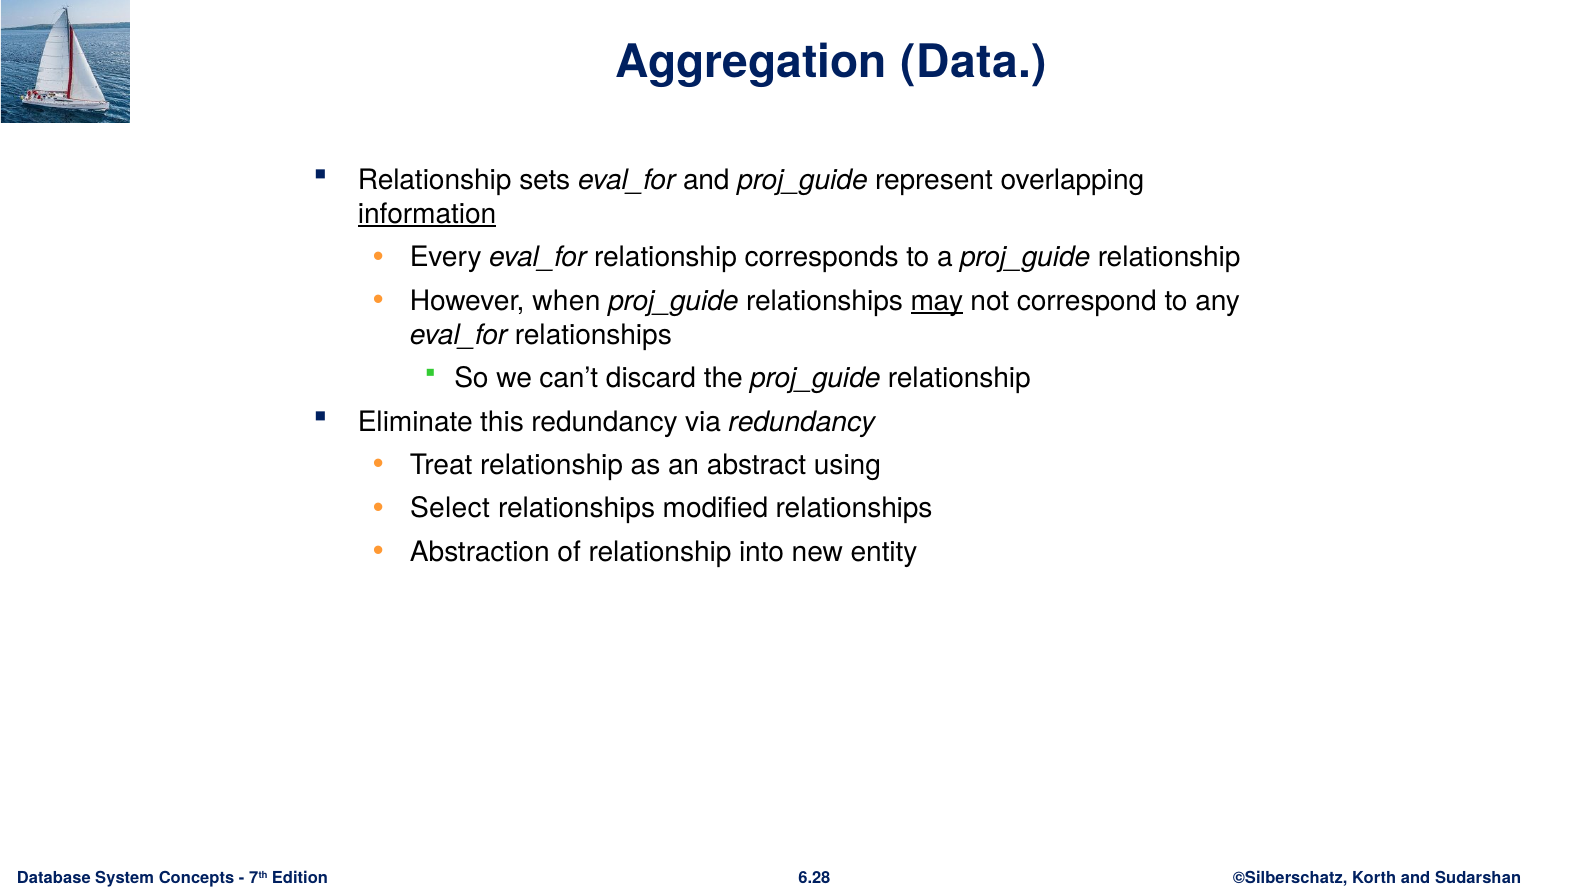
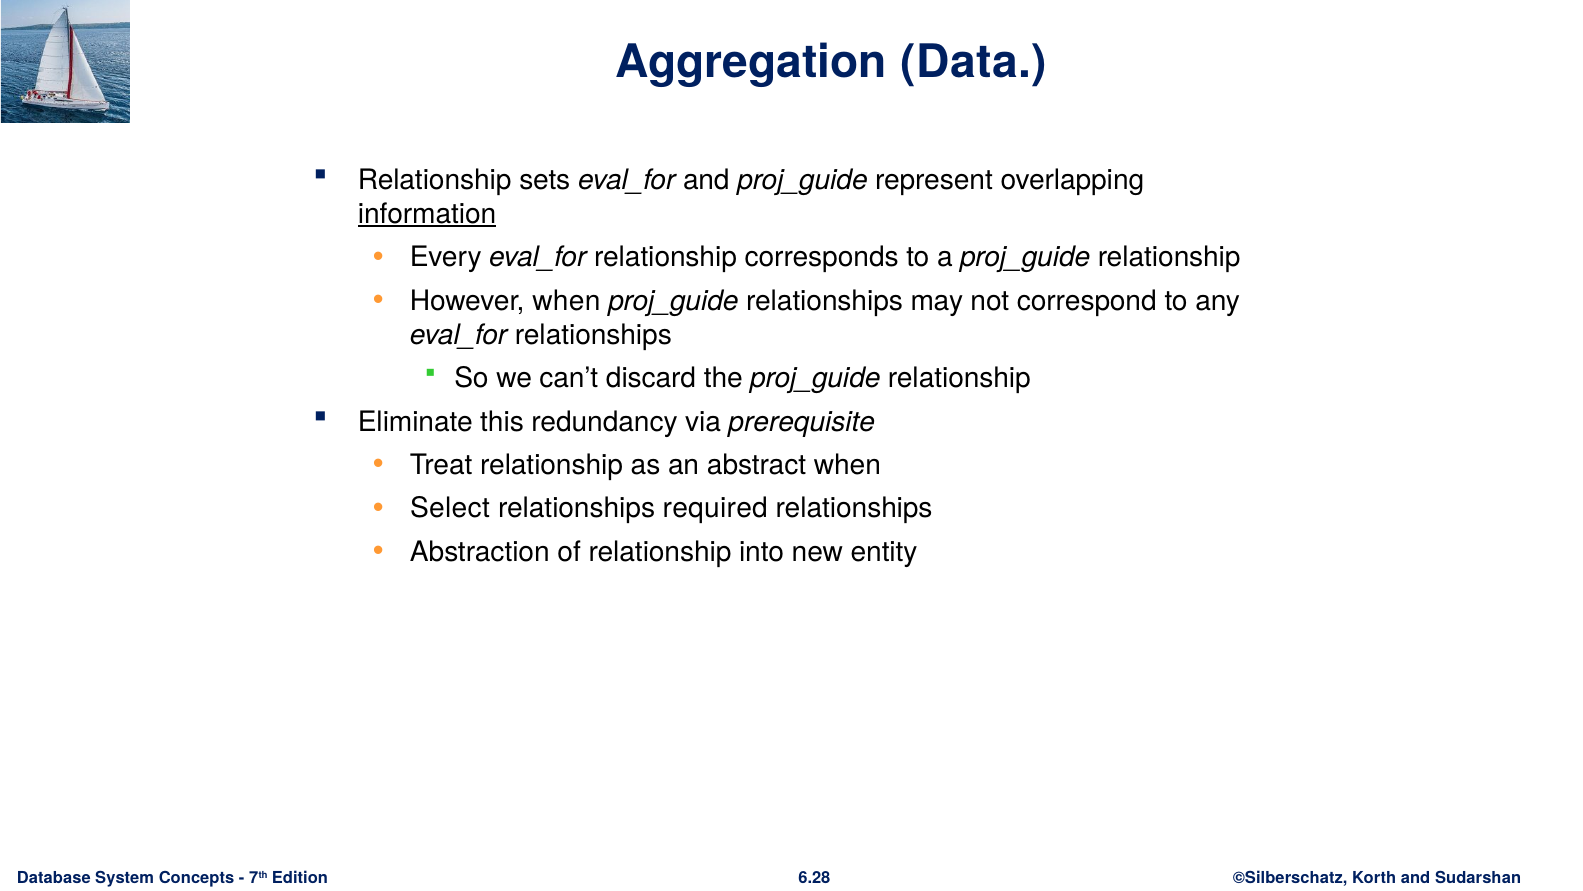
may underline: present -> none
via redundancy: redundancy -> prerequisite
abstract using: using -> when
modified: modified -> required
